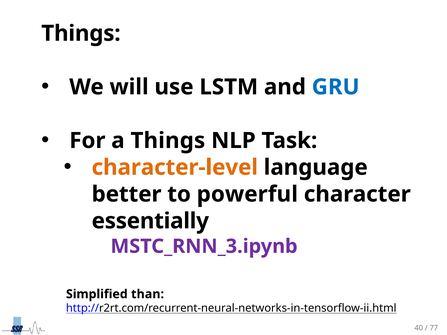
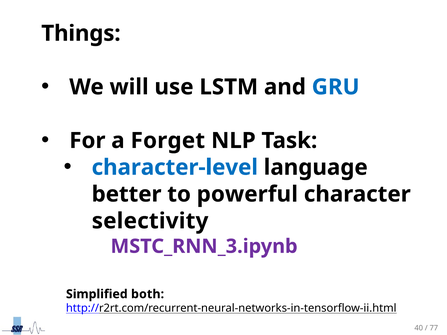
a Things: Things -> Forget
character-level colour: orange -> blue
essentially: essentially -> selectivity
than: than -> both
